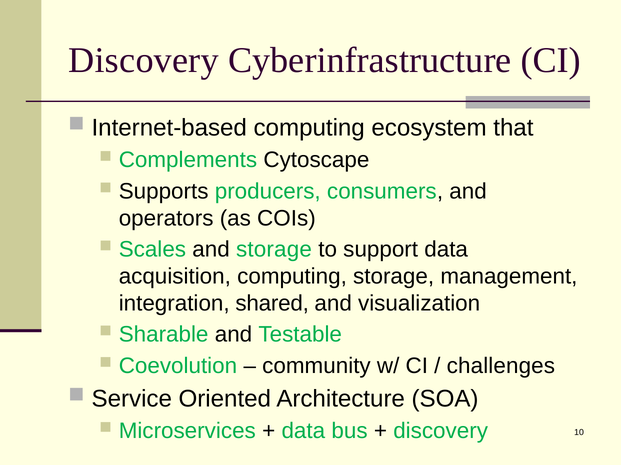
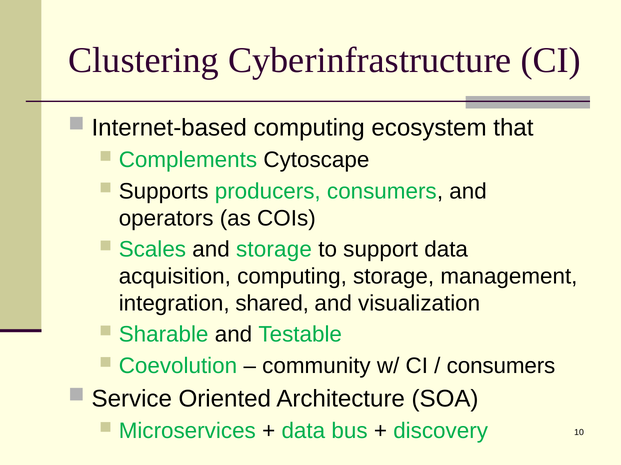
Discovery at (144, 60): Discovery -> Clustering
challenges at (501, 366): challenges -> consumers
